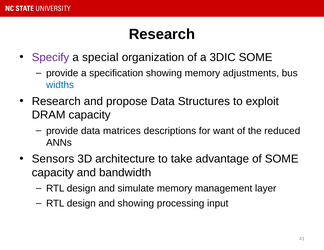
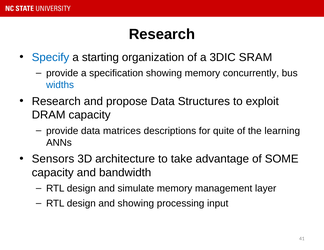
Specify colour: purple -> blue
special: special -> starting
3DIC SOME: SOME -> SRAM
adjustments: adjustments -> concurrently
want: want -> quite
reduced: reduced -> learning
